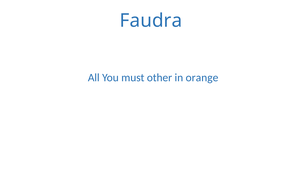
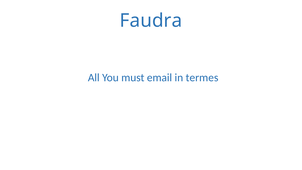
other: other -> email
orange: orange -> termes
